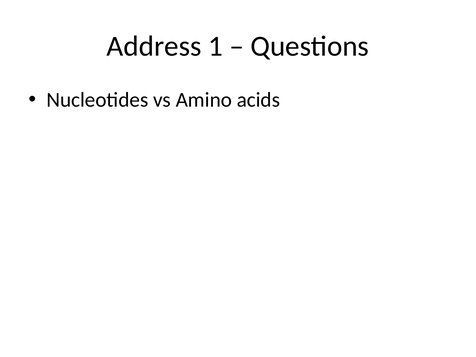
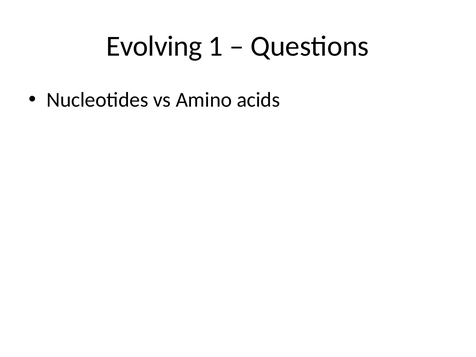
Address: Address -> Evolving
